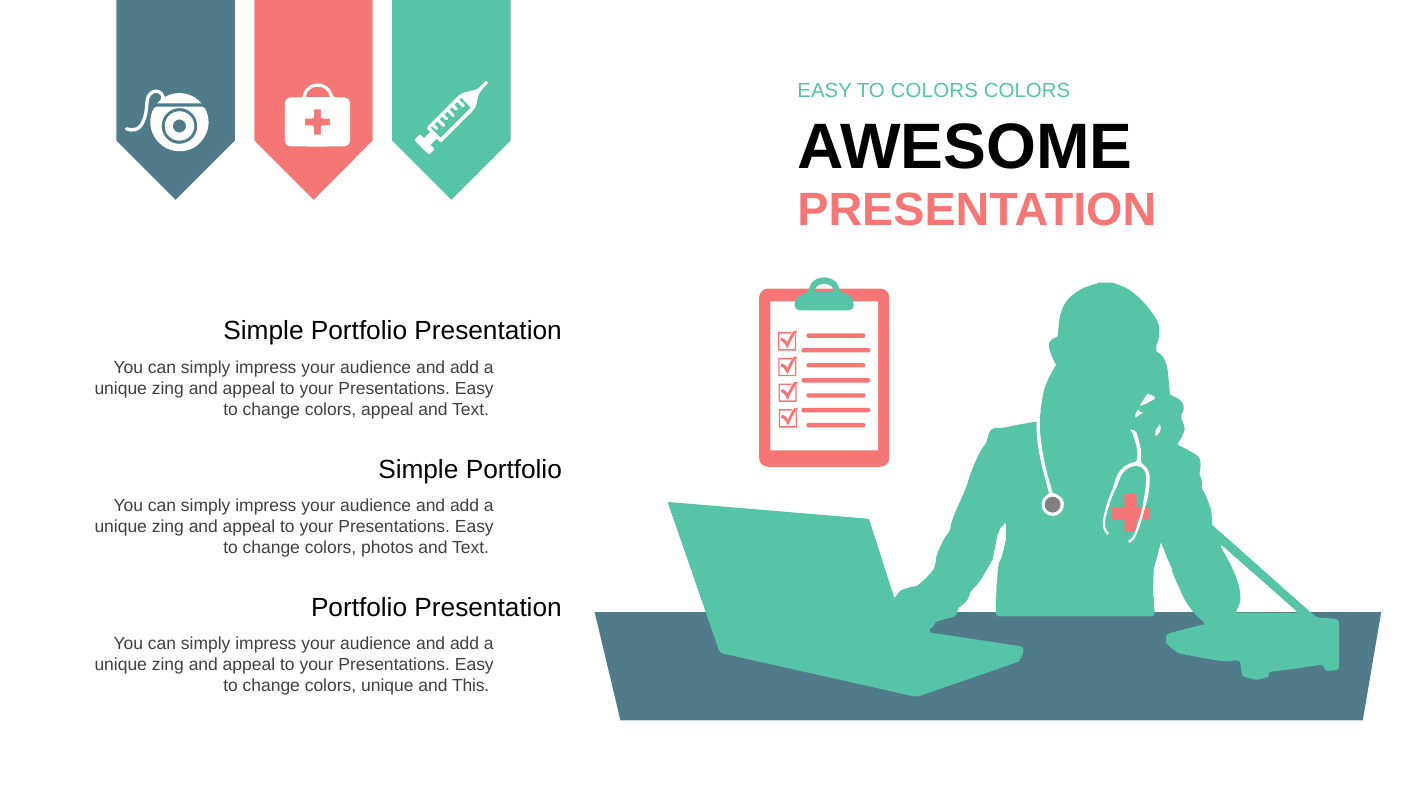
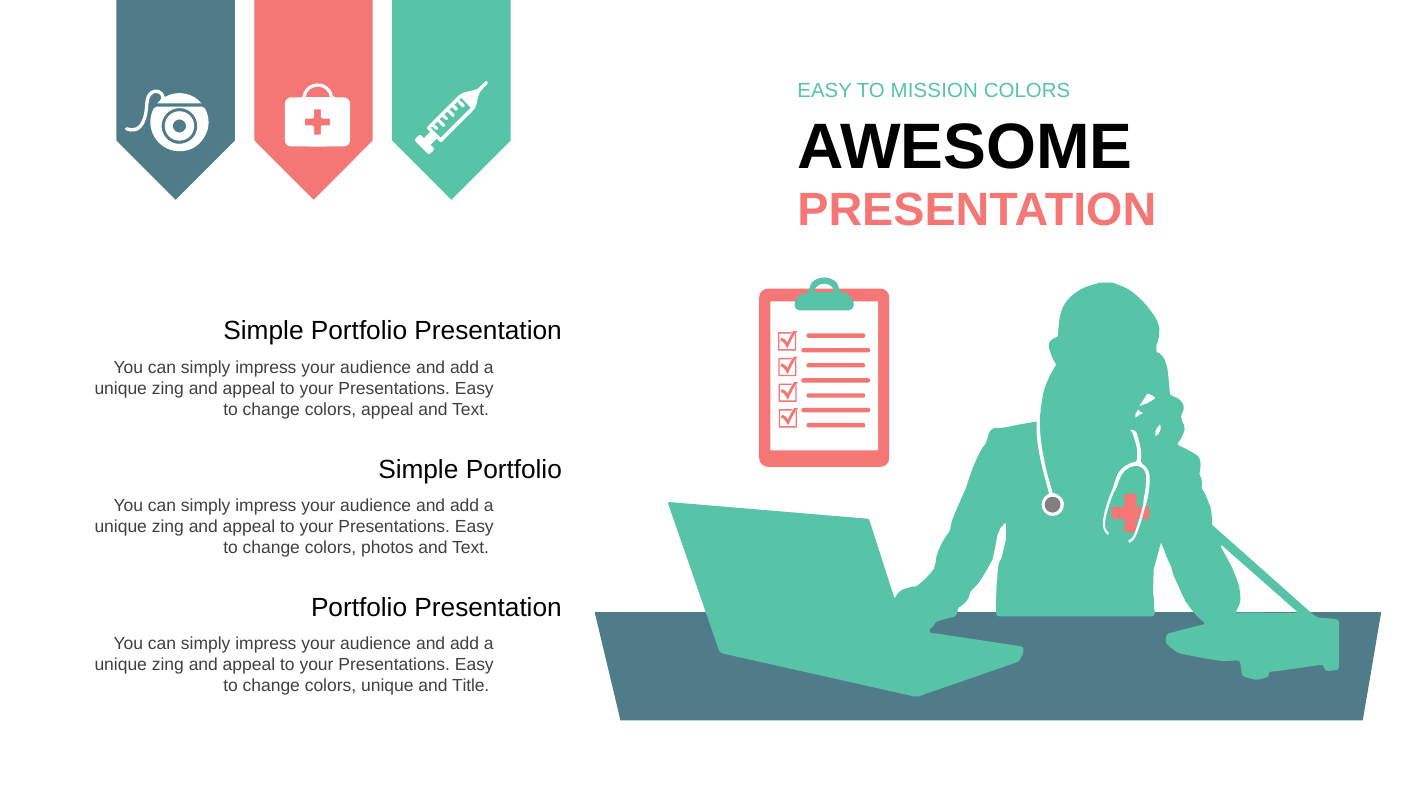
TO COLORS: COLORS -> MISSION
This: This -> Title
